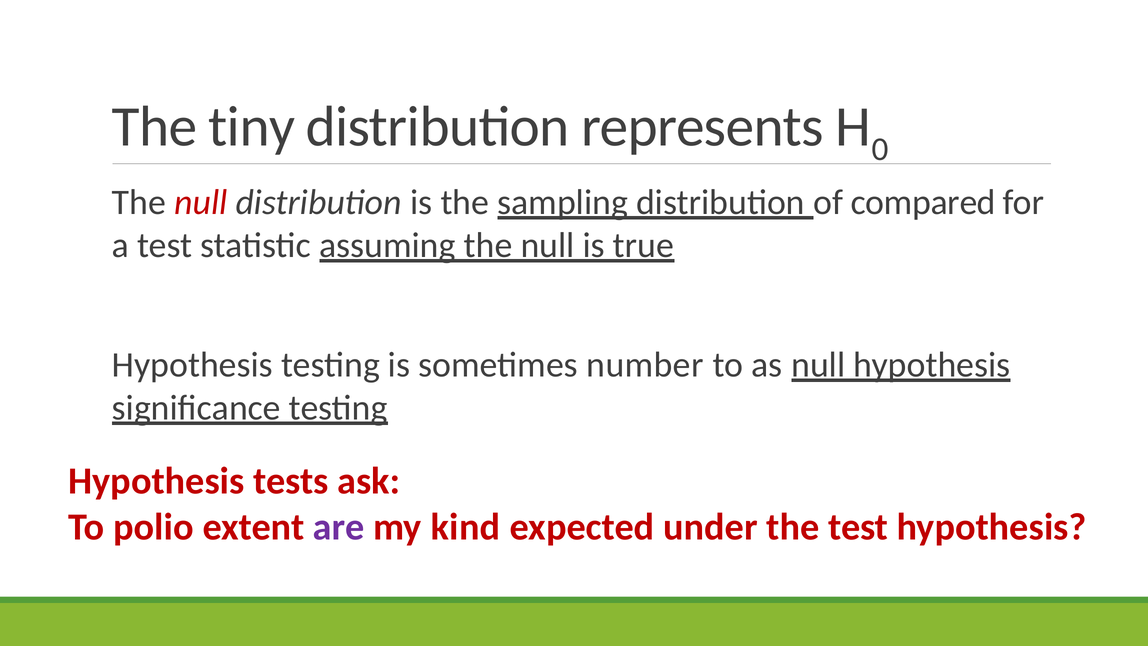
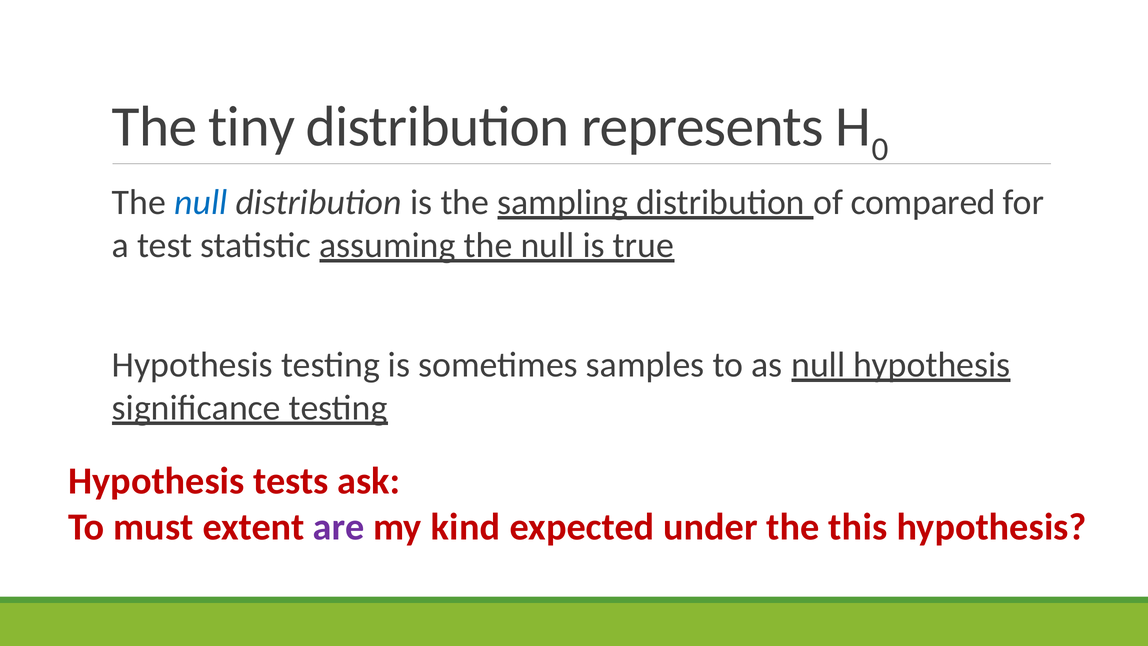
null at (201, 202) colour: red -> blue
number: number -> samples
polio: polio -> must
the test: test -> this
